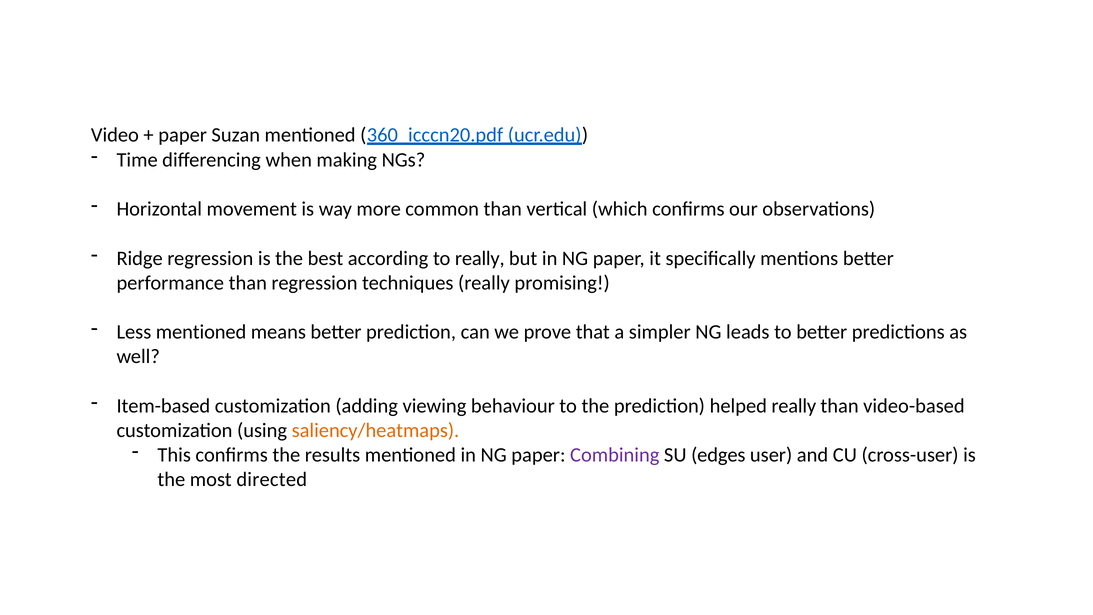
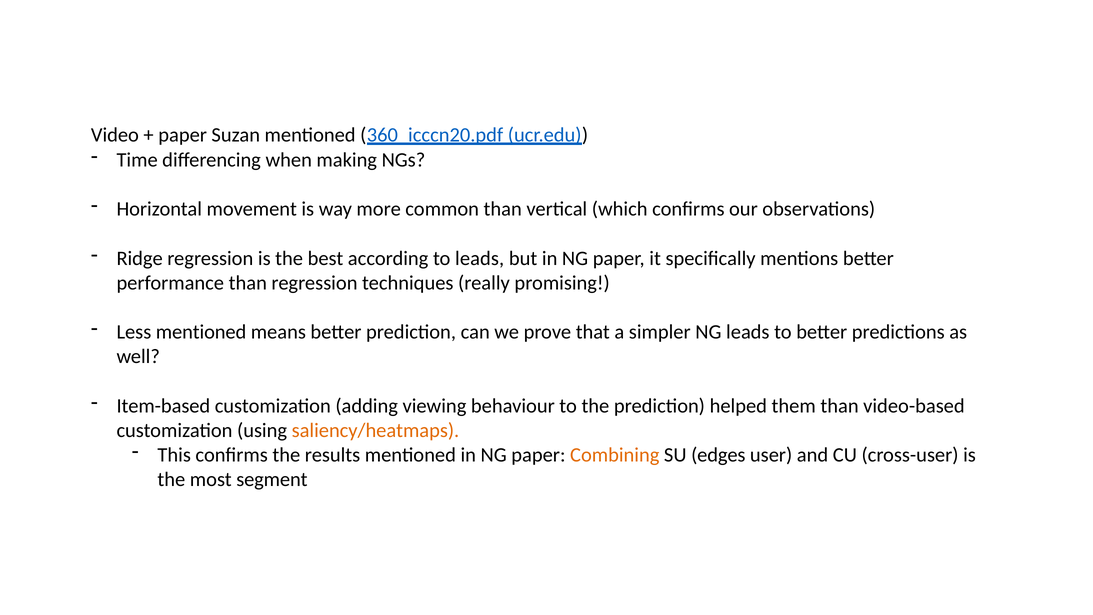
to really: really -> leads
helped really: really -> them
Combining colour: purple -> orange
directed: directed -> segment
